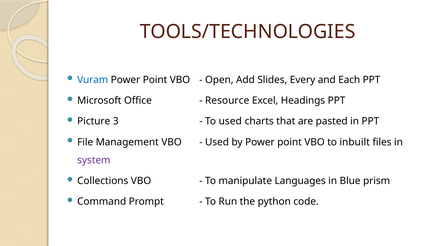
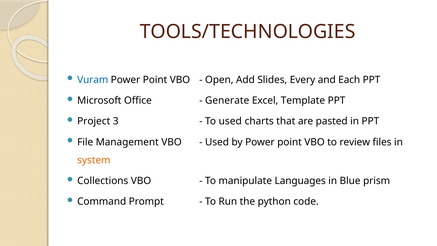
Resource: Resource -> Generate
Headings: Headings -> Template
Picture: Picture -> Project
inbuilt: inbuilt -> review
system colour: purple -> orange
